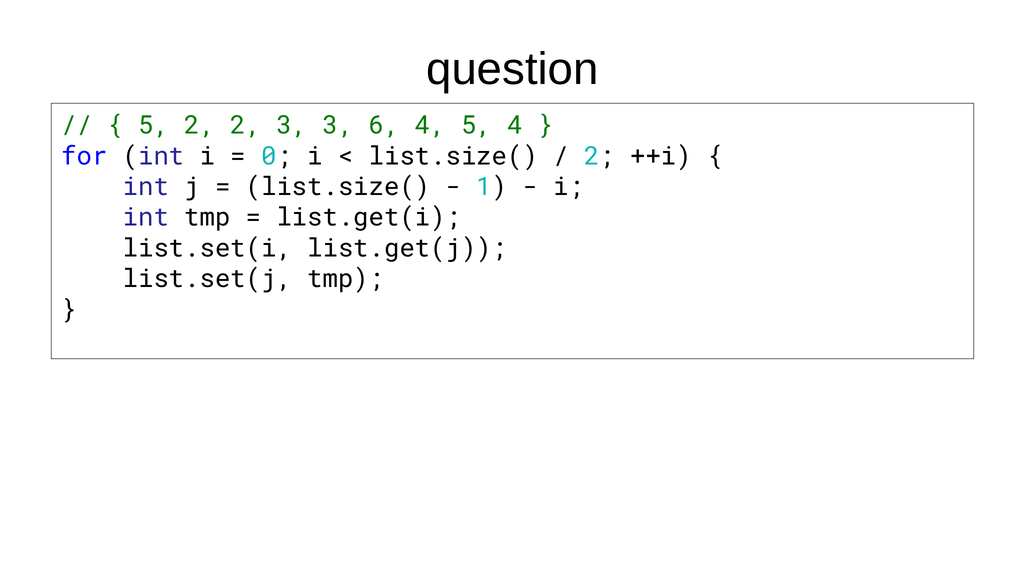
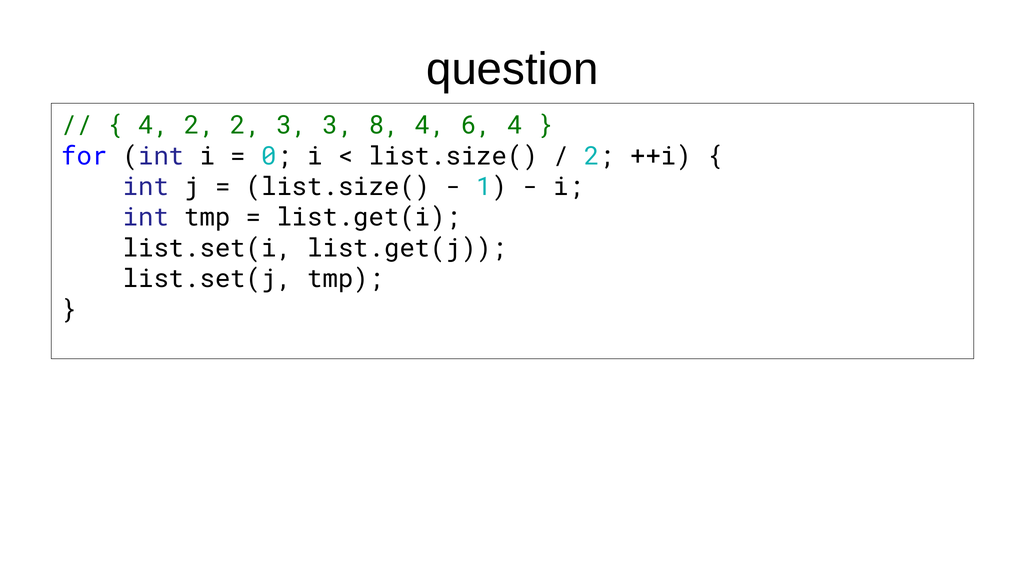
5 at (154, 126): 5 -> 4
6: 6 -> 8
4 5: 5 -> 6
